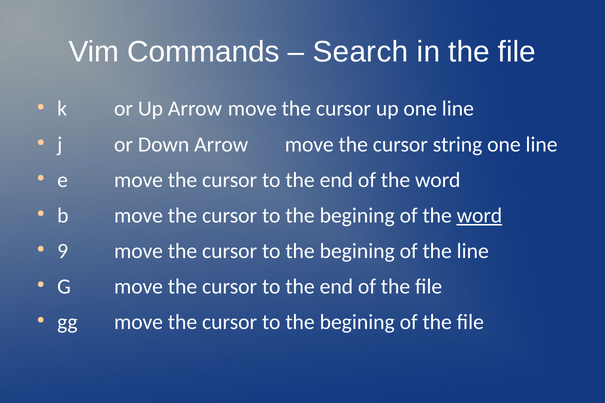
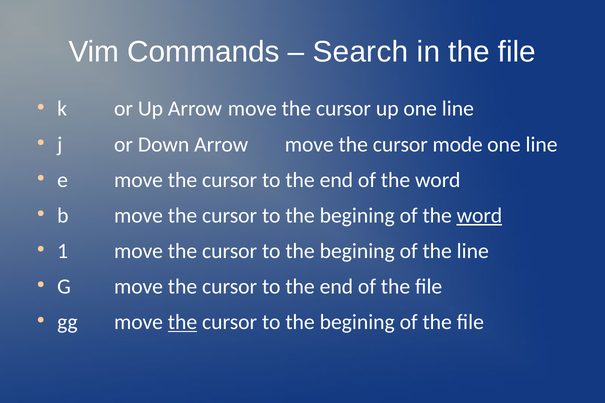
string: string -> mode
9: 9 -> 1
the at (183, 322) underline: none -> present
